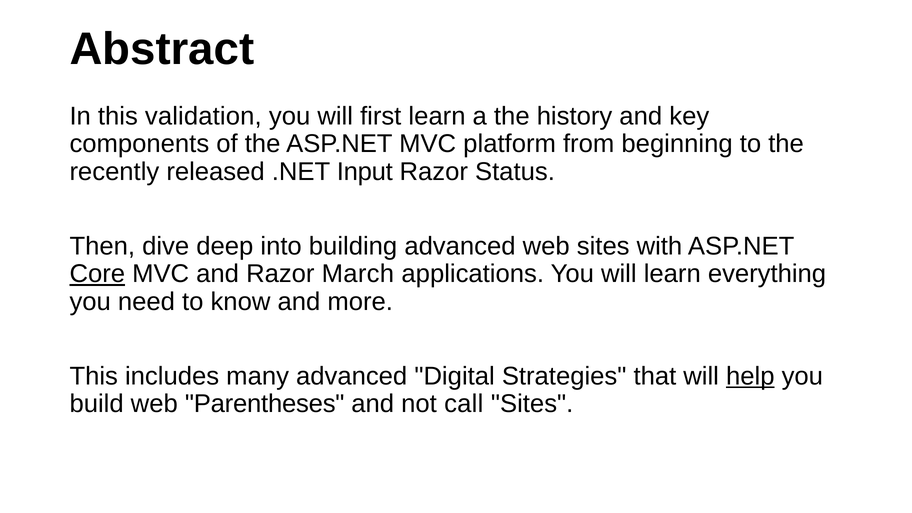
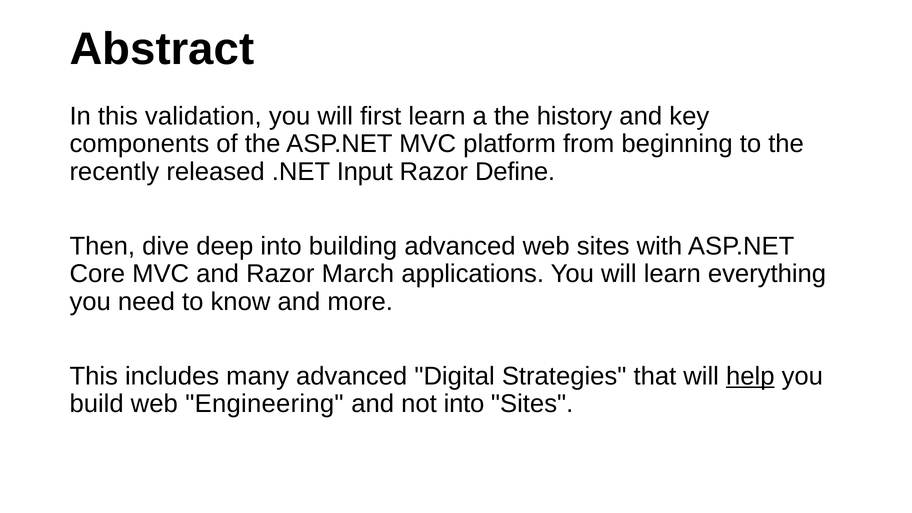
Status: Status -> Define
Core underline: present -> none
Parentheses: Parentheses -> Engineering
not call: call -> into
